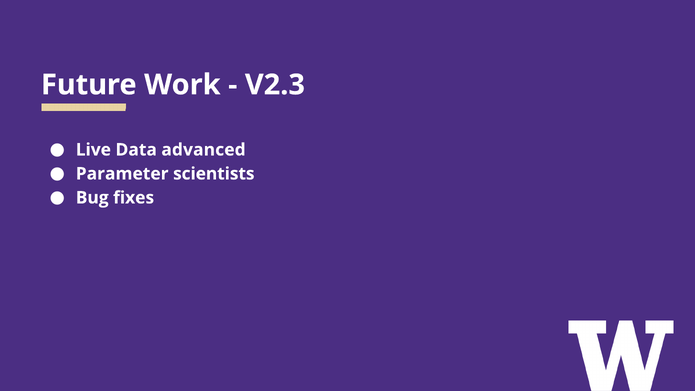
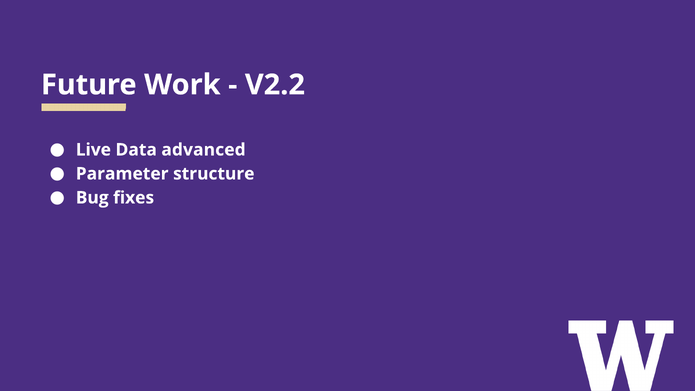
V2.3: V2.3 -> V2.2
scientists: scientists -> structure
